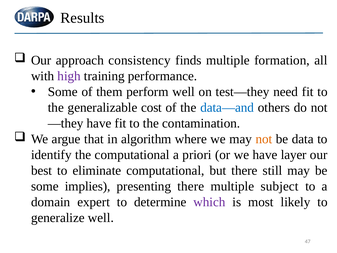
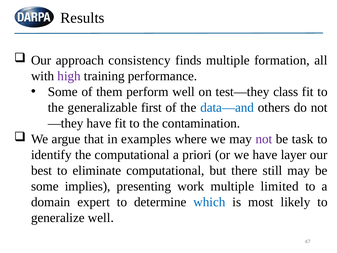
need: need -> class
cost: cost -> first
algorithm: algorithm -> examples
not at (264, 139) colour: orange -> purple
data: data -> task
presenting there: there -> work
subject: subject -> limited
which colour: purple -> blue
